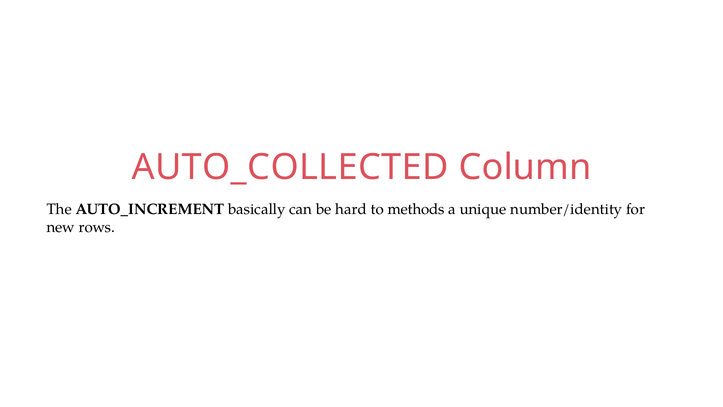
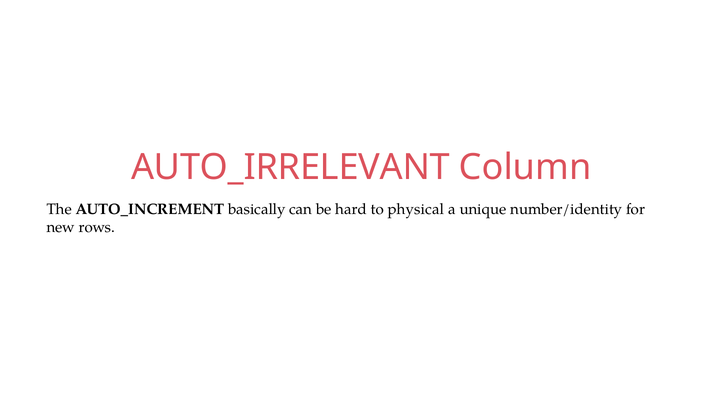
AUTO_COLLECTED: AUTO_COLLECTED -> AUTO_IRRELEVANT
methods: methods -> physical
